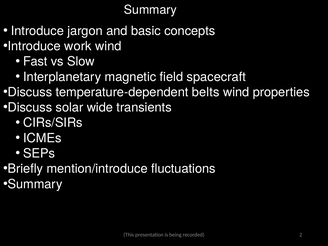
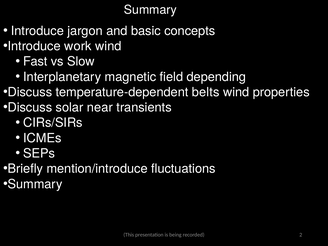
spacecraft: spacecraft -> depending
wide: wide -> near
